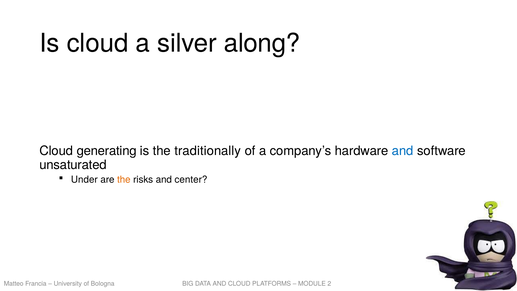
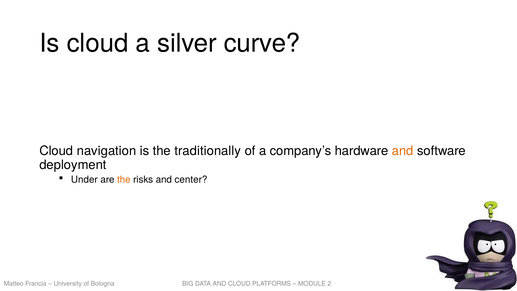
along: along -> curve
generating: generating -> navigation
and at (403, 151) colour: blue -> orange
unsaturated: unsaturated -> deployment
